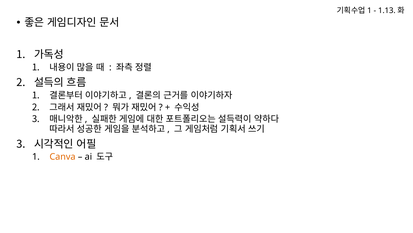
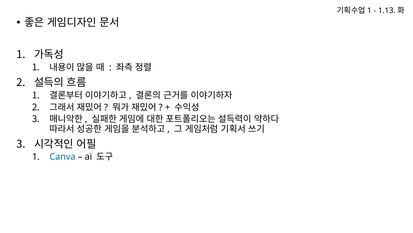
Canva colour: orange -> blue
